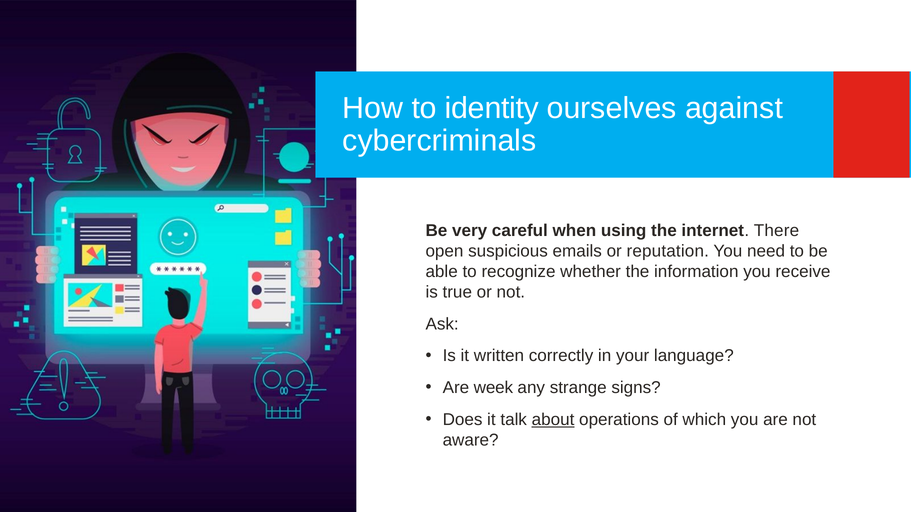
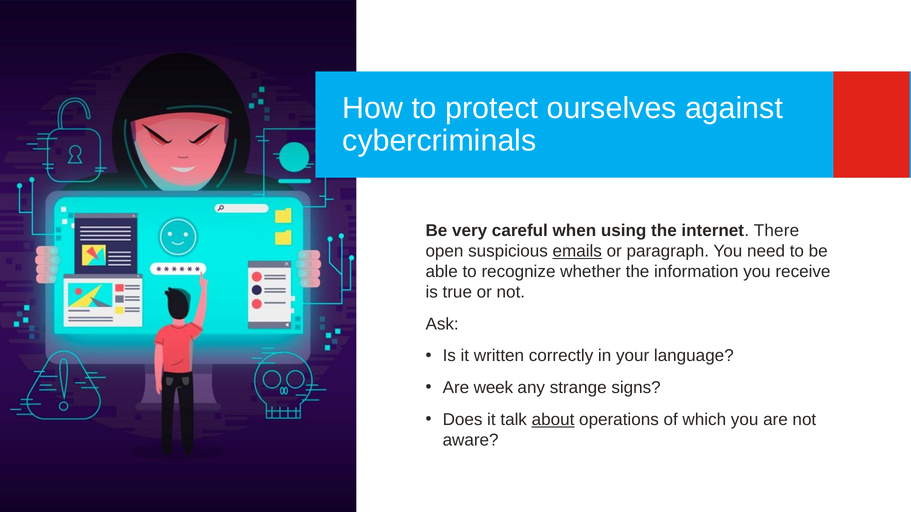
identity: identity -> protect
emails underline: none -> present
reputation: reputation -> paragraph
